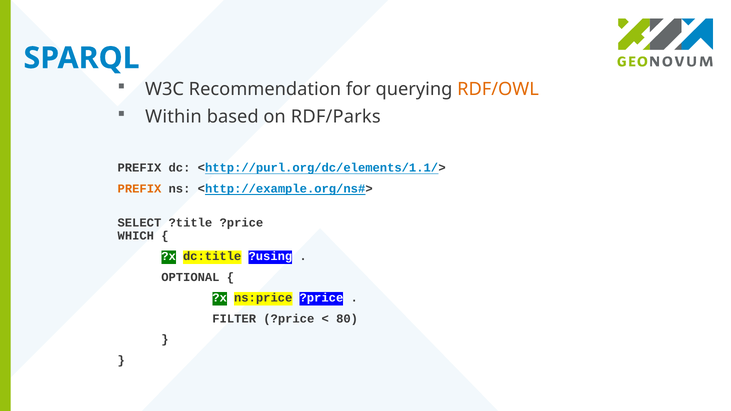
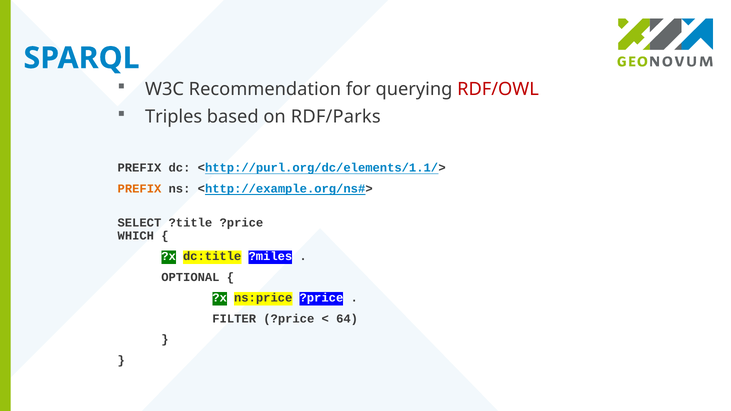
RDF/OWL colour: orange -> red
Within: Within -> Triples
?using: ?using -> ?miles
80: 80 -> 64
